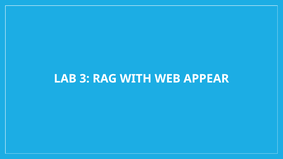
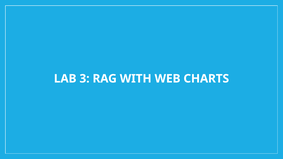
APPEAR: APPEAR -> CHARTS
